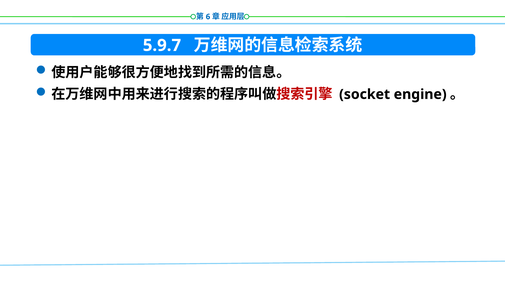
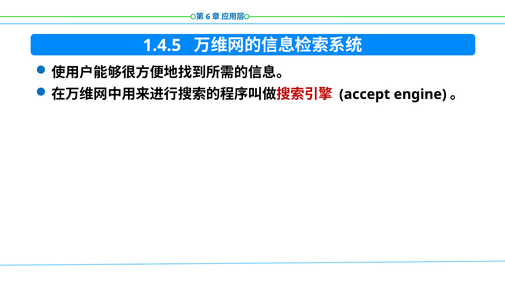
5.9.7: 5.9.7 -> 1.4.5
socket: socket -> accept
